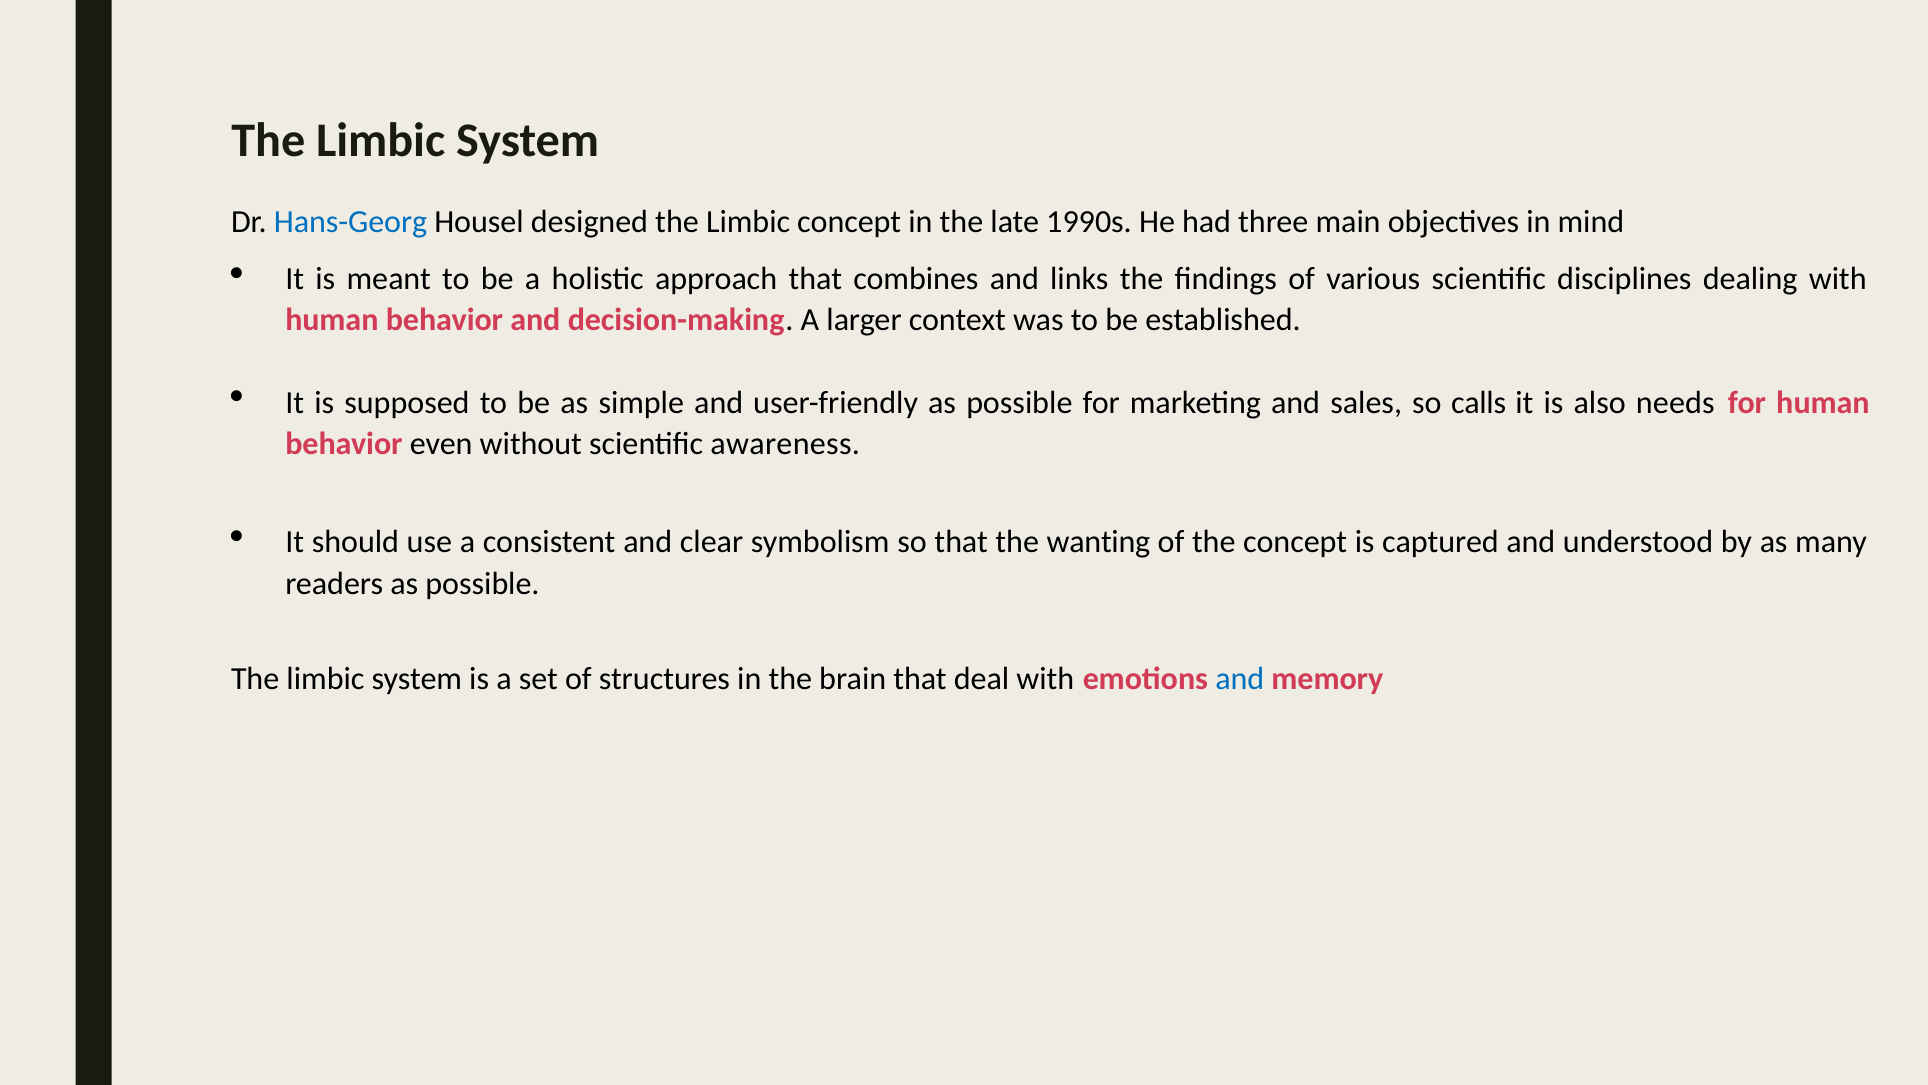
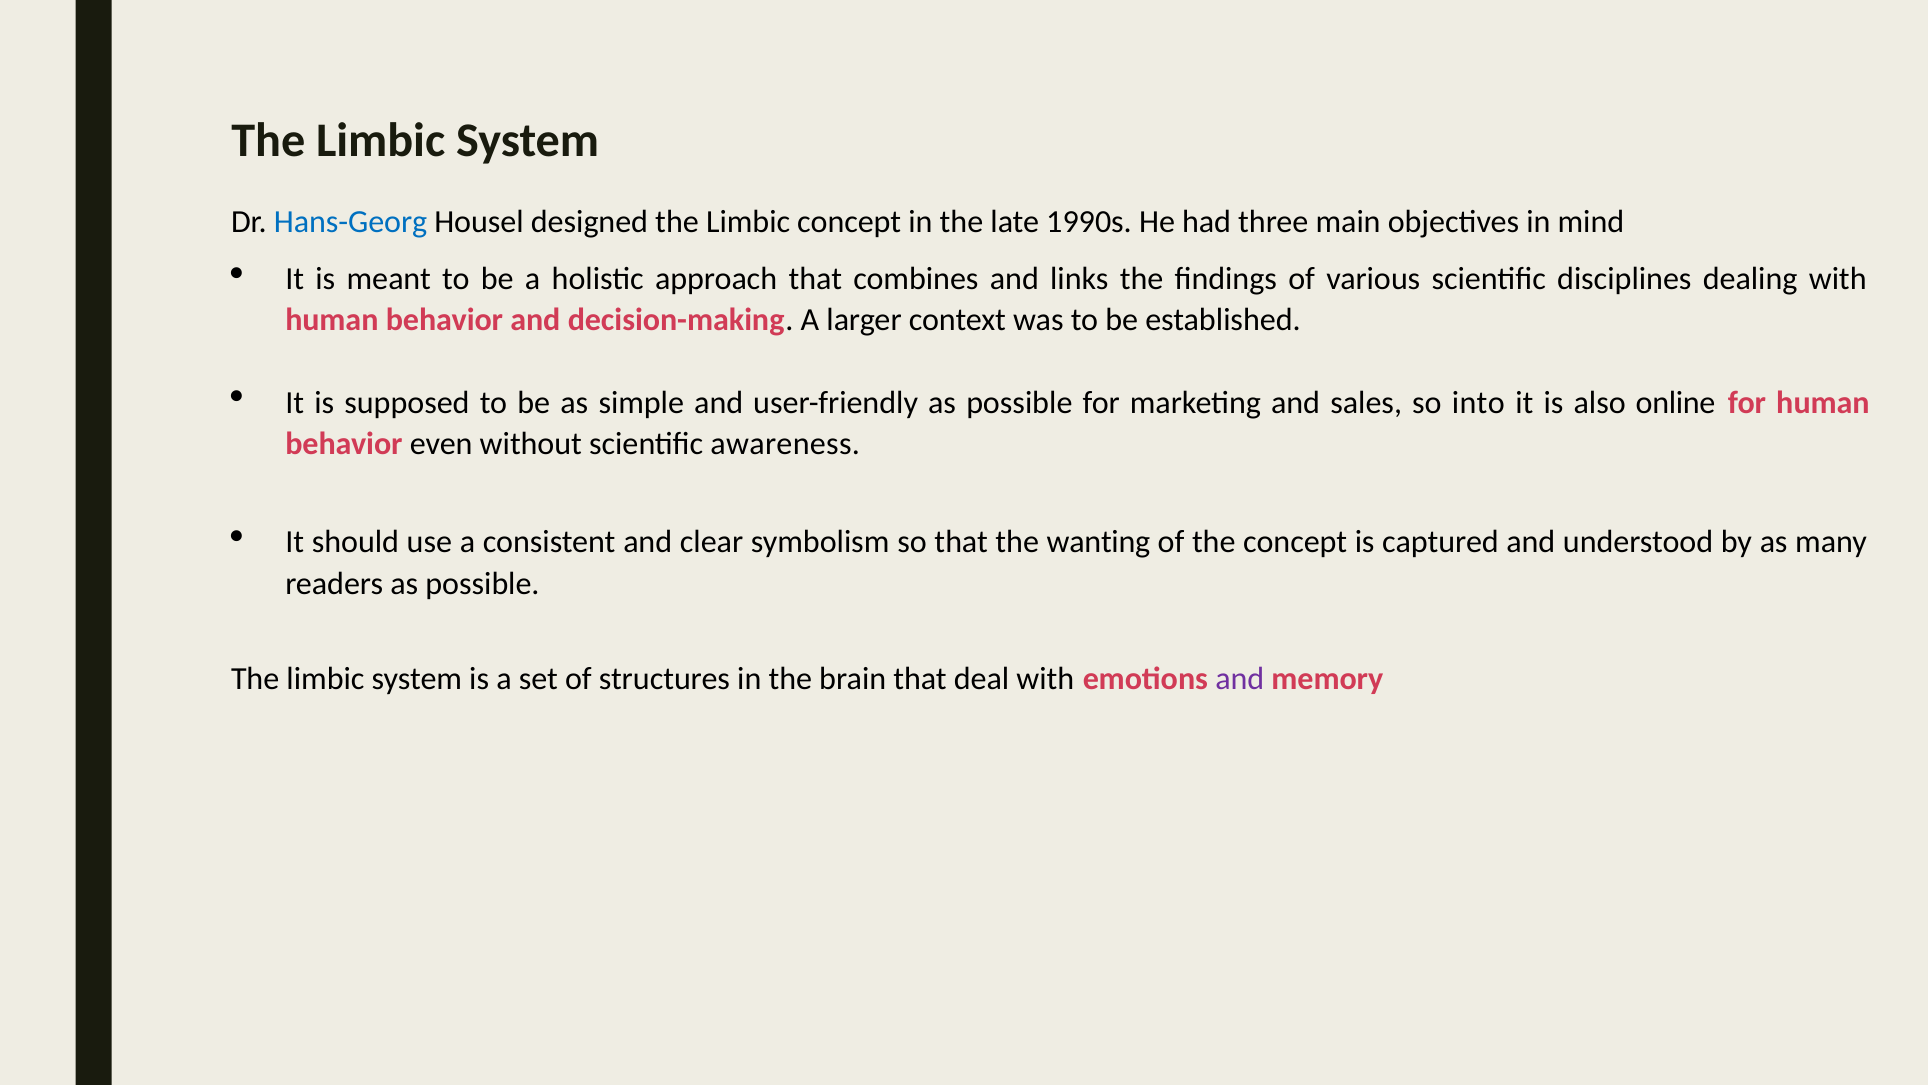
calls: calls -> into
needs: needs -> online
and at (1240, 679) colour: blue -> purple
